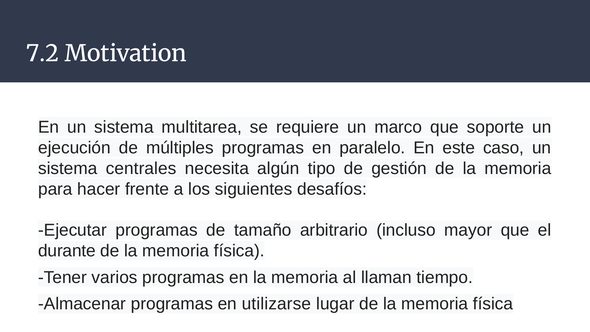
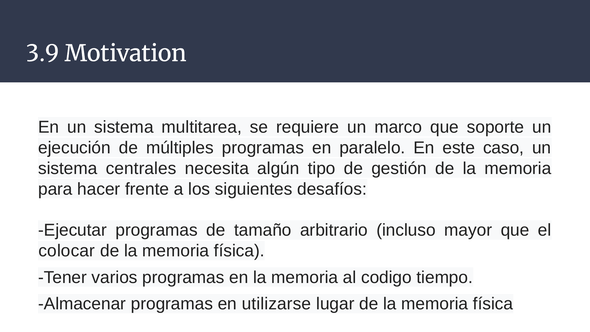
7.2: 7.2 -> 3.9
durante: durante -> colocar
llaman: llaman -> codigo
